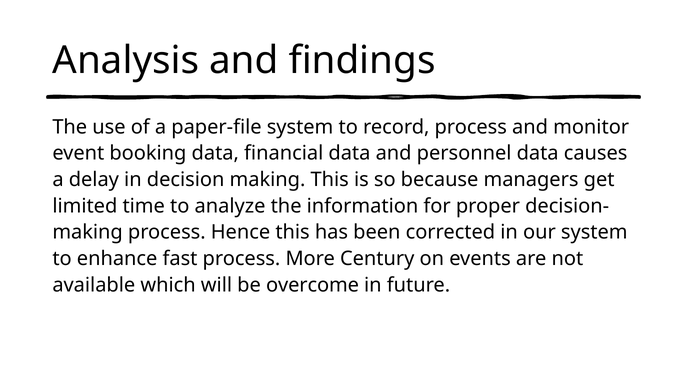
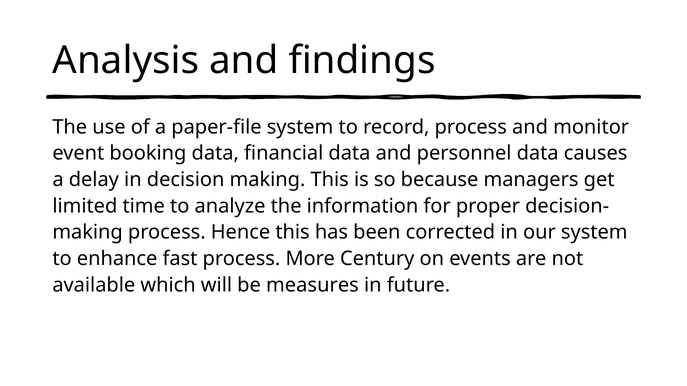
overcome: overcome -> measures
